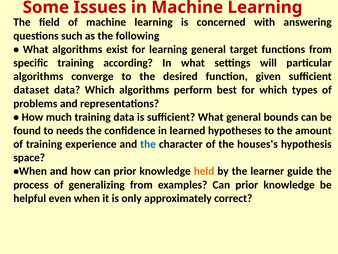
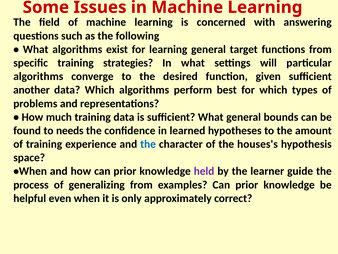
according: according -> strategies
dataset: dataset -> another
held colour: orange -> purple
